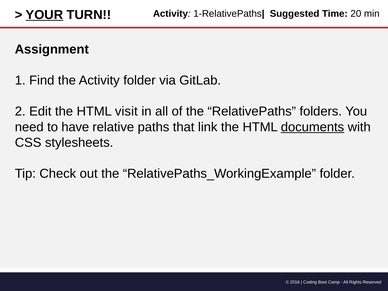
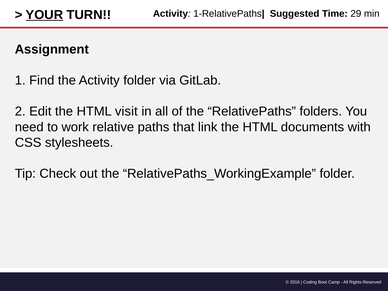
20: 20 -> 29
have: have -> work
documents underline: present -> none
